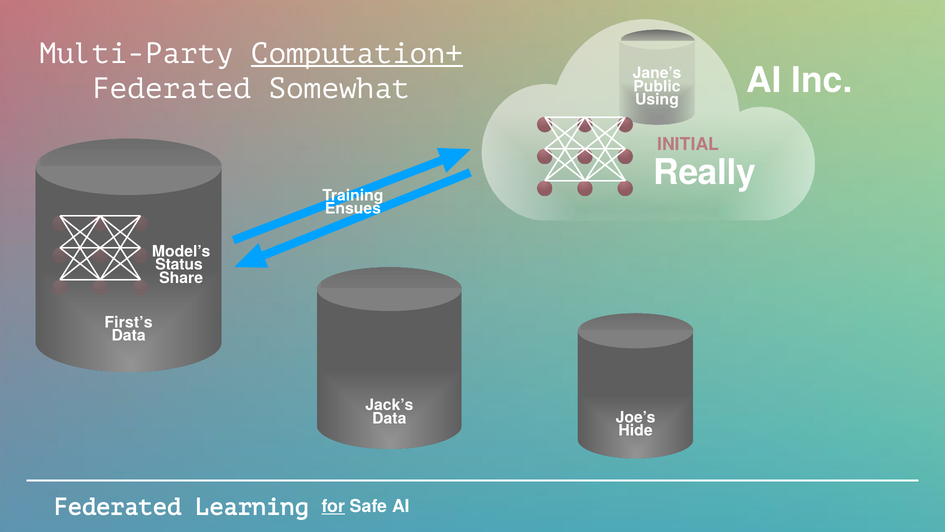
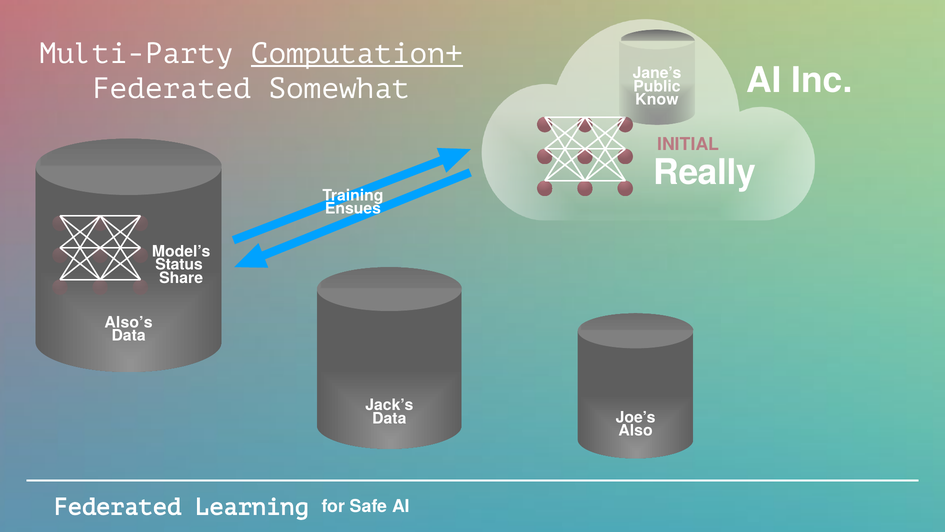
Using: Using -> Know
First’s: First’s -> Also’s
Hide: Hide -> Also
for underline: present -> none
